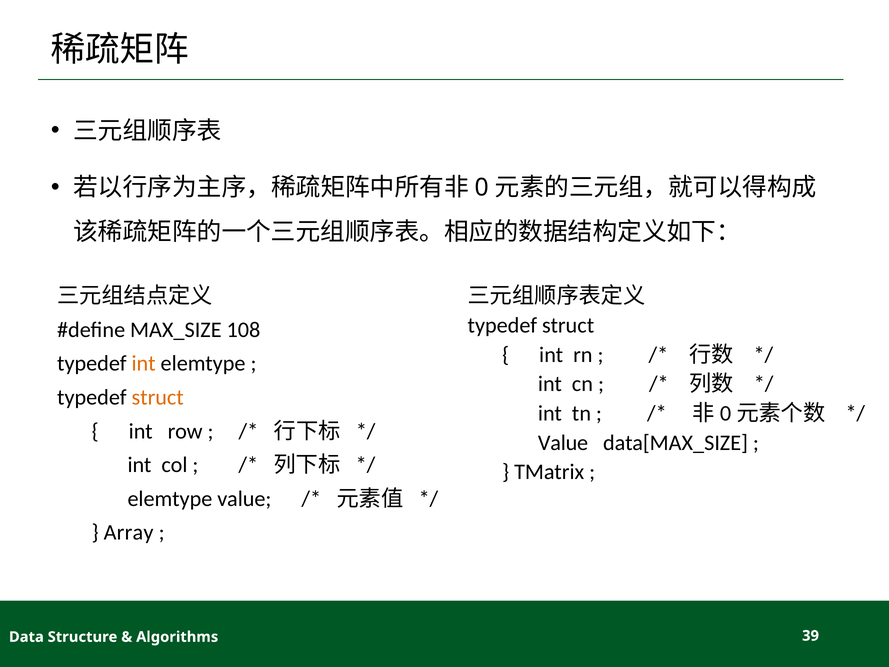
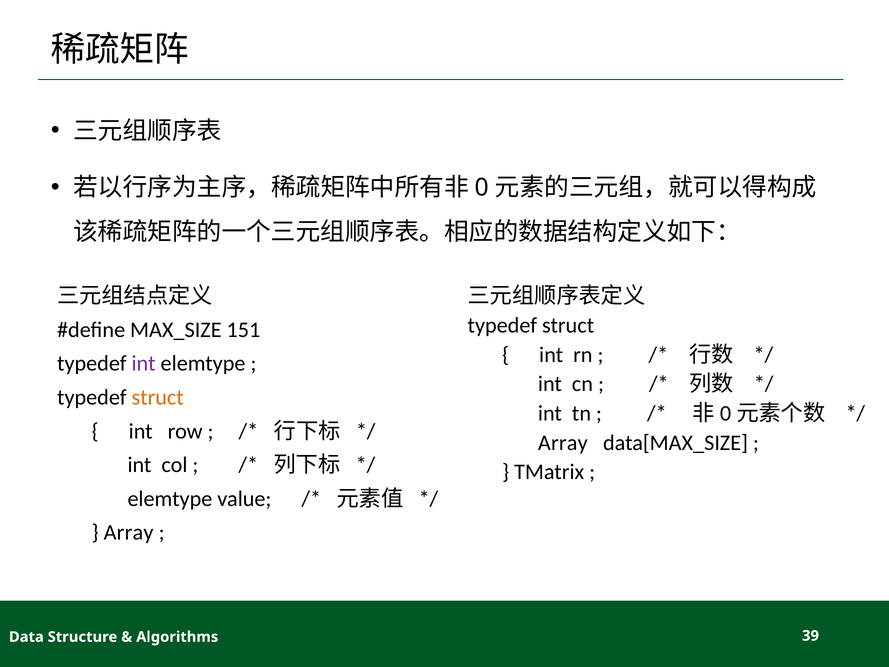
108: 108 -> 151
int at (144, 363) colour: orange -> purple
Value at (563, 443): Value -> Array
